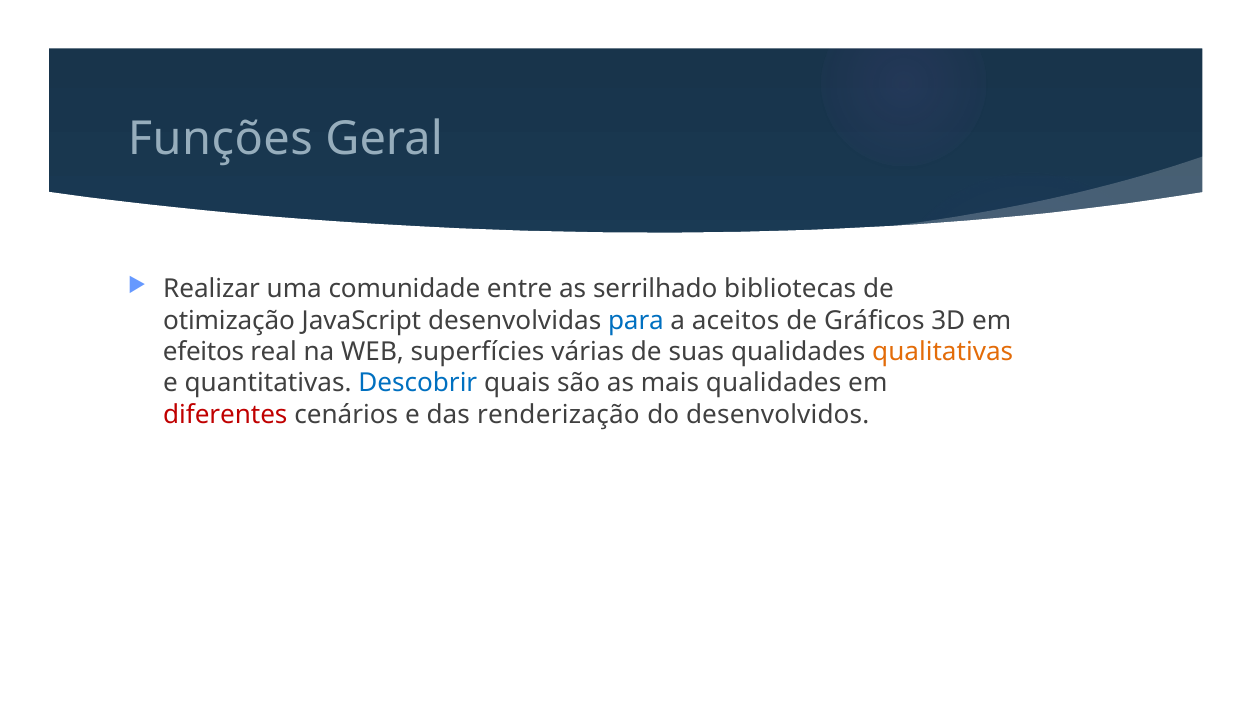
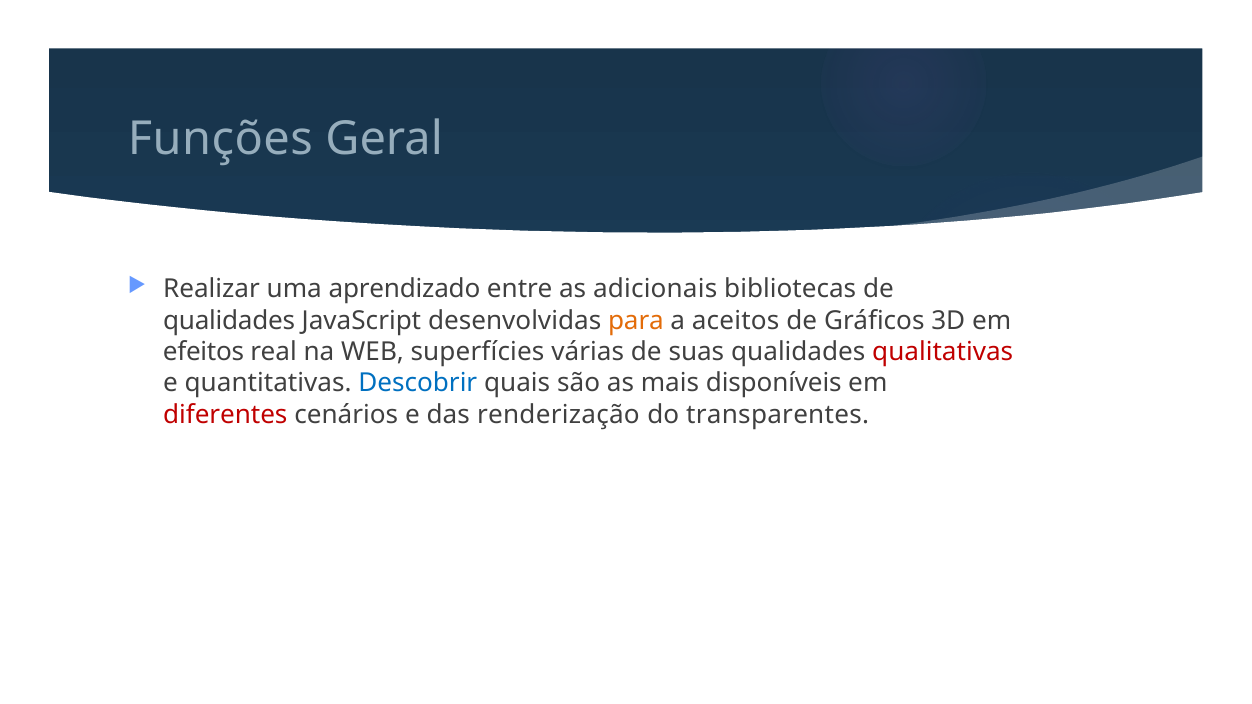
comunidade: comunidade -> aprendizado
serrilhado: serrilhado -> adicionais
otimização at (229, 321): otimização -> qualidades
para colour: blue -> orange
qualitativas colour: orange -> red
mais qualidades: qualidades -> disponíveis
desenvolvidos: desenvolvidos -> transparentes
